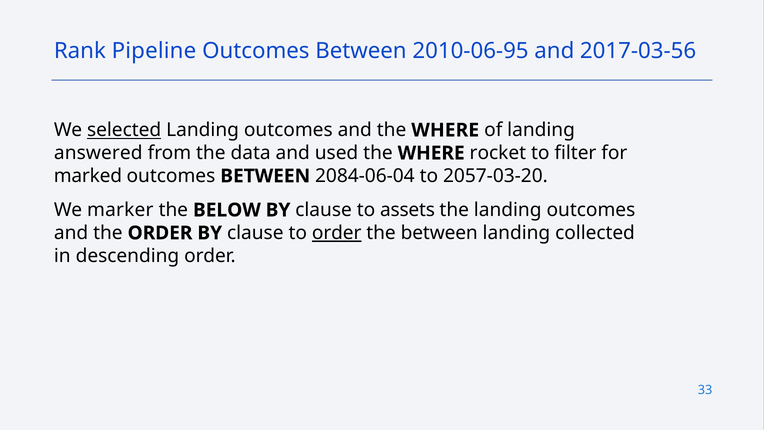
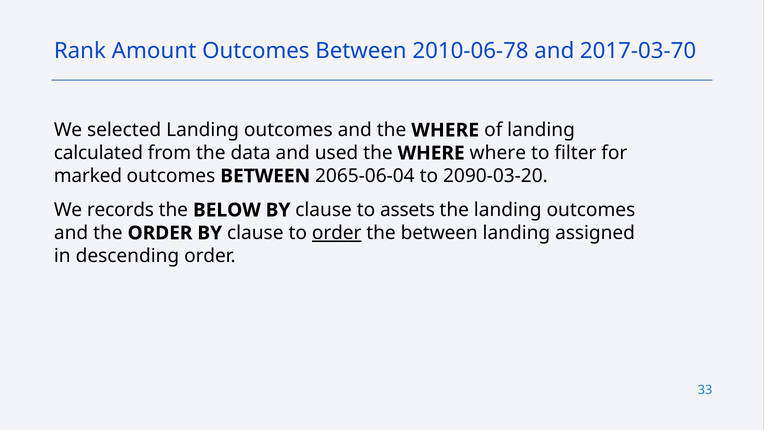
Pipeline: Pipeline -> Amount
2010-06-95: 2010-06-95 -> 2010-06-78
2017-03-56: 2017-03-56 -> 2017-03-70
selected underline: present -> none
answered: answered -> calculated
WHERE rocket: rocket -> where
2084-06-04: 2084-06-04 -> 2065-06-04
2057-03-20: 2057-03-20 -> 2090-03-20
marker: marker -> records
collected: collected -> assigned
